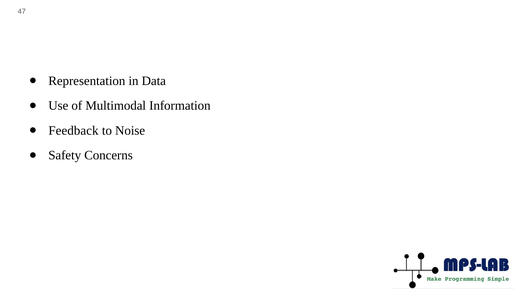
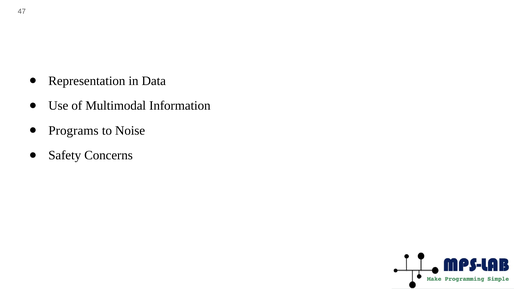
Feedback: Feedback -> Programs
